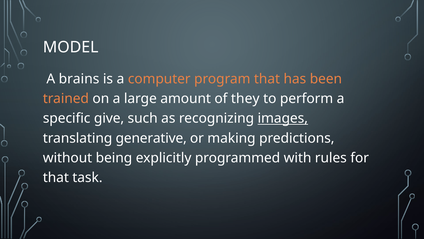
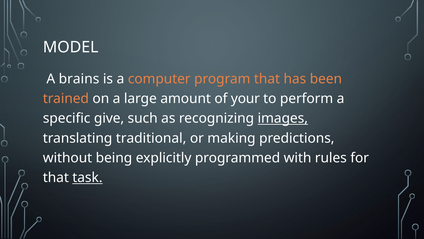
they: they -> your
generative: generative -> traditional
task underline: none -> present
